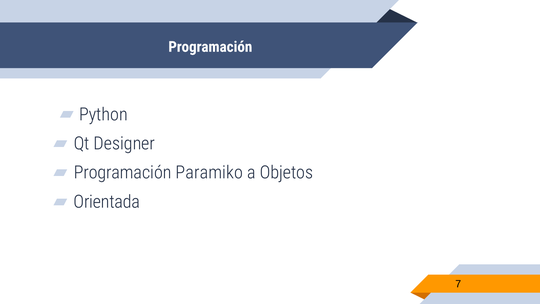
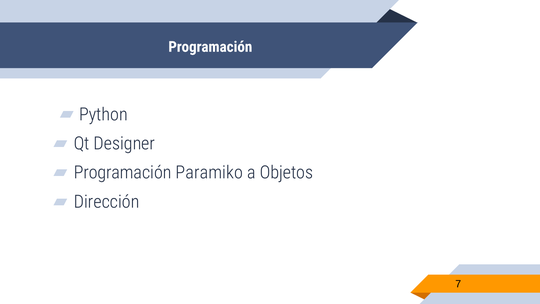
Orientada: Orientada -> Dirección
